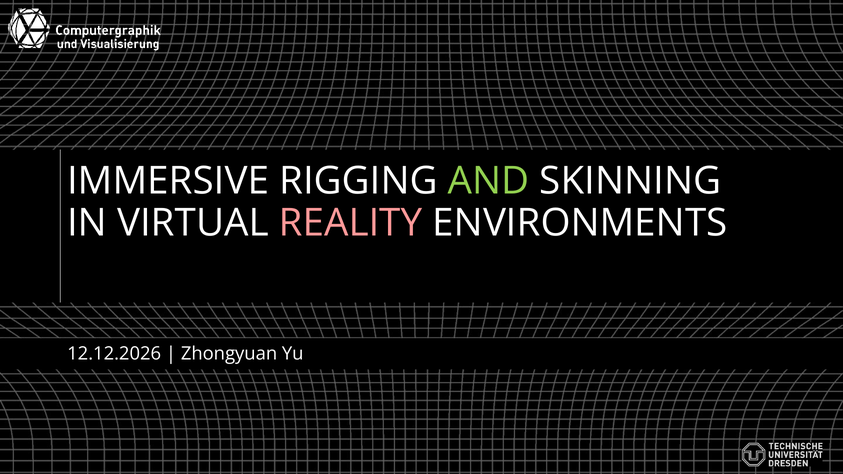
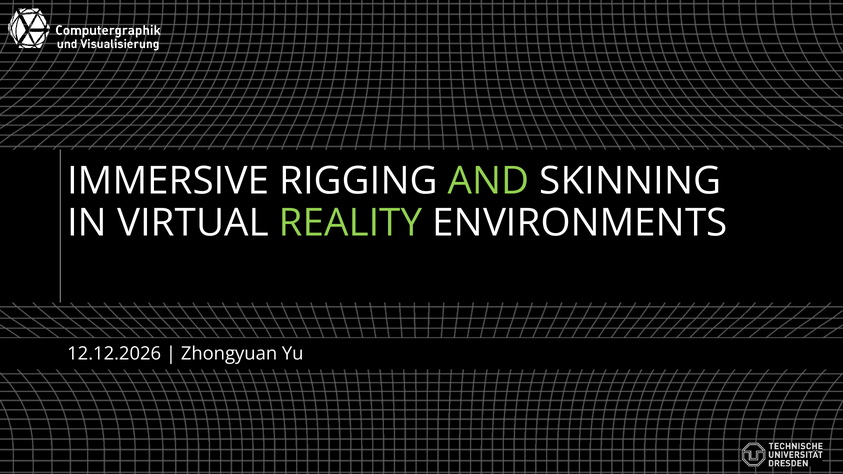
REALITY at (351, 223) colour: pink -> light green
